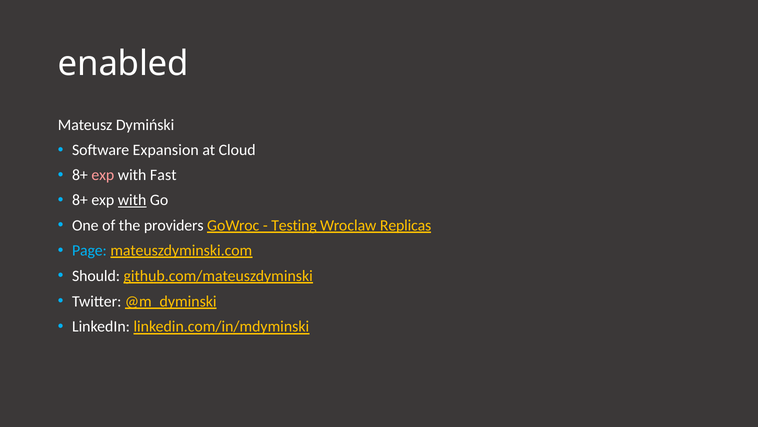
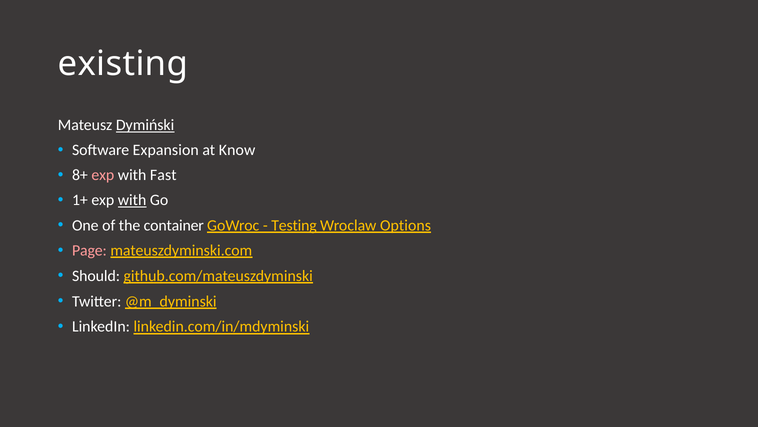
enabled: enabled -> existing
Dymiński underline: none -> present
Cloud: Cloud -> Know
8+ at (80, 200): 8+ -> 1+
providers: providers -> container
Replicas: Replicas -> Options
Page colour: light blue -> pink
